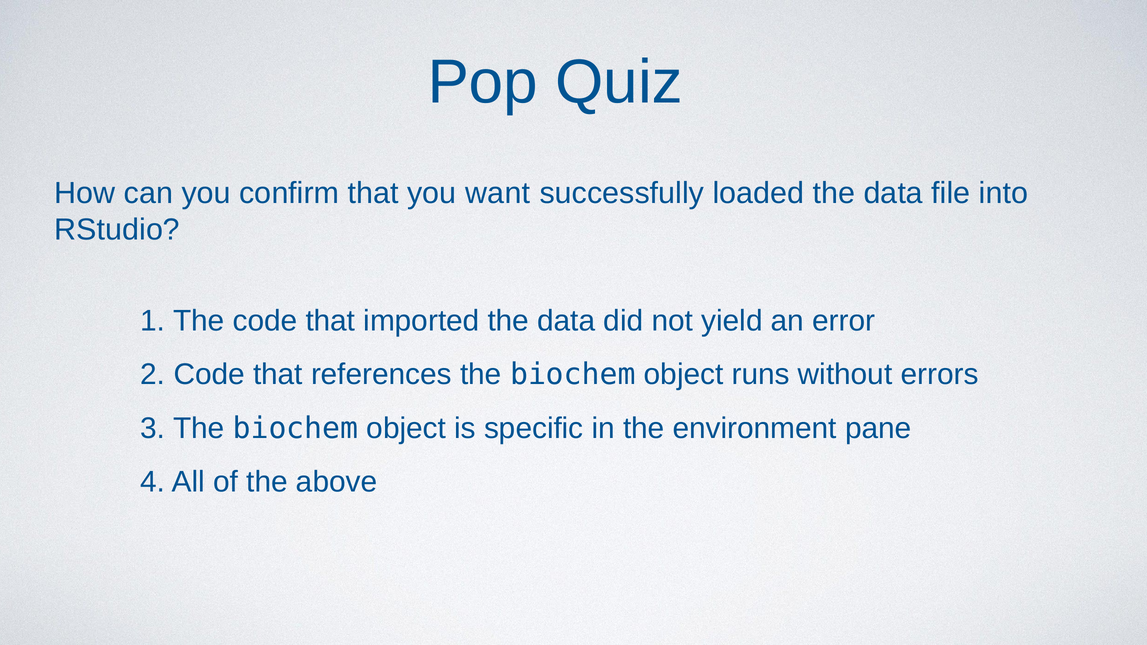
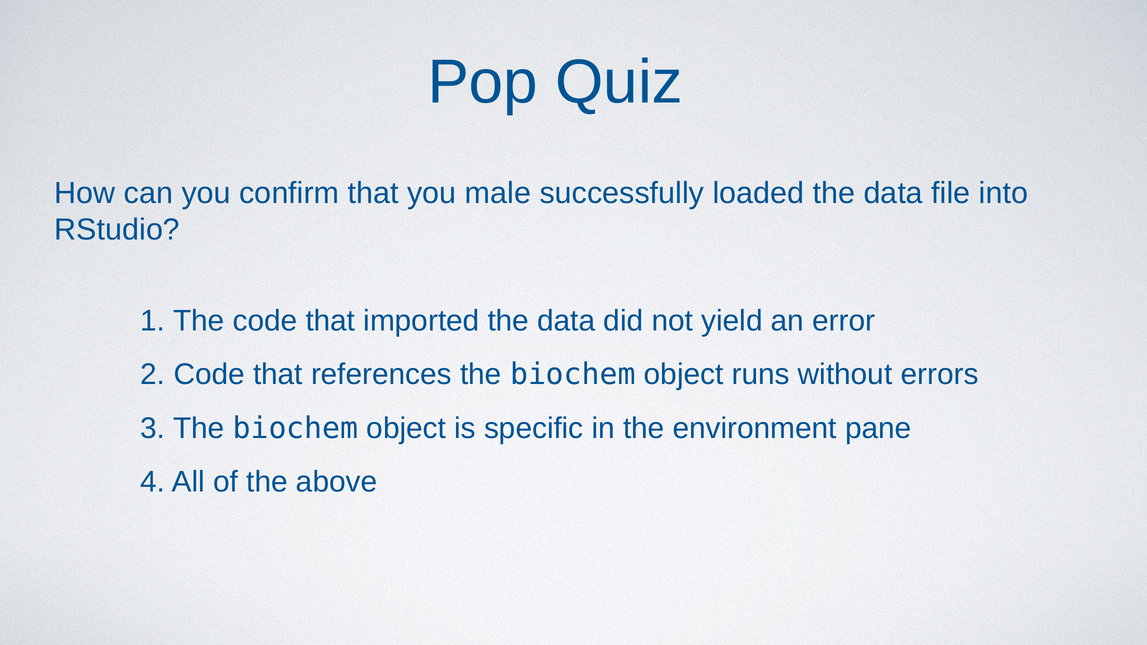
want: want -> male
